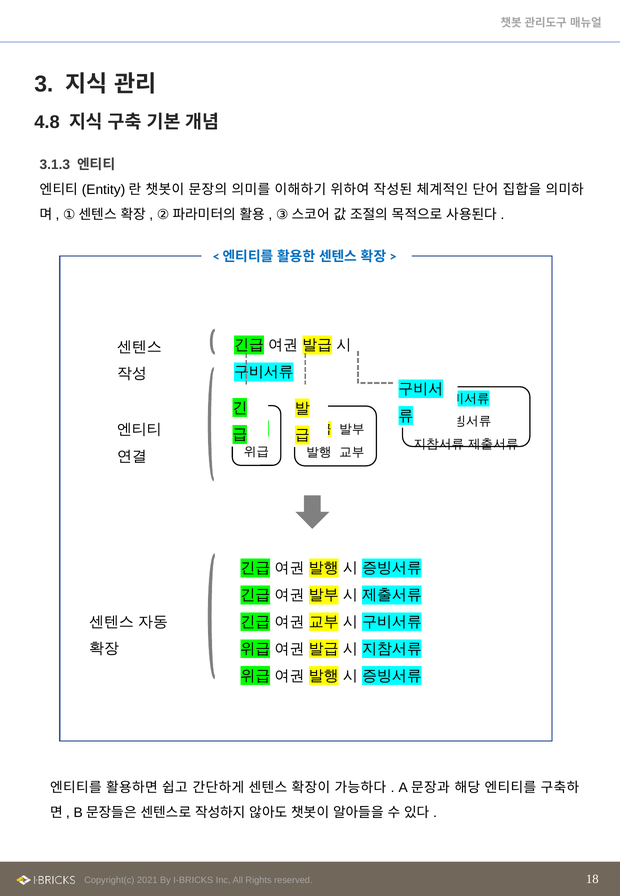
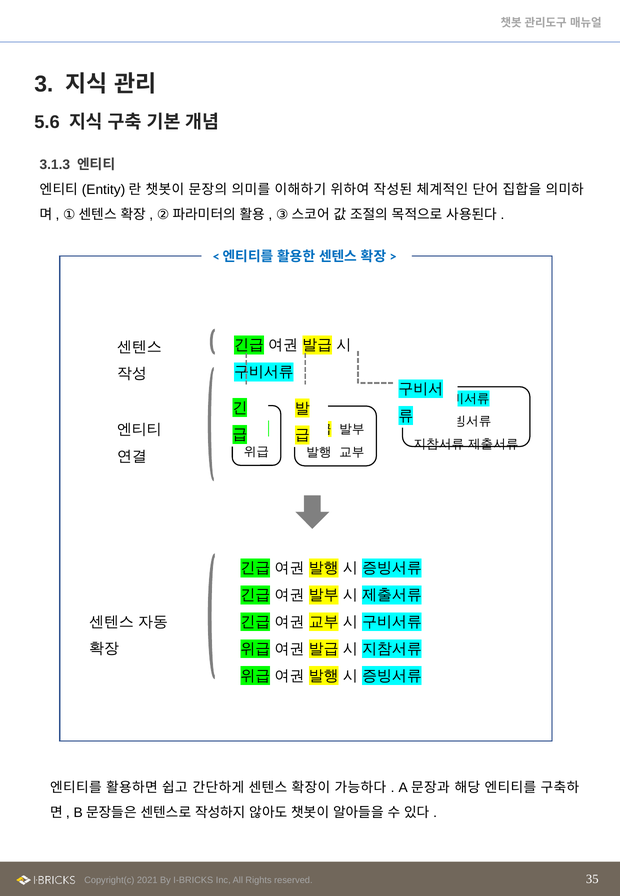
4.8: 4.8 -> 5.6
18: 18 -> 35
